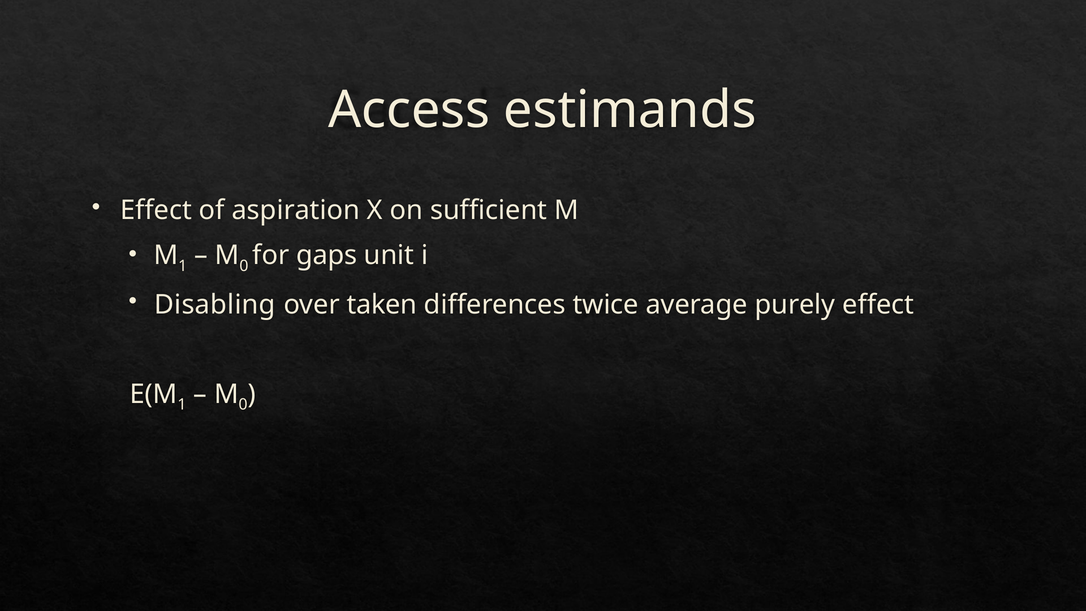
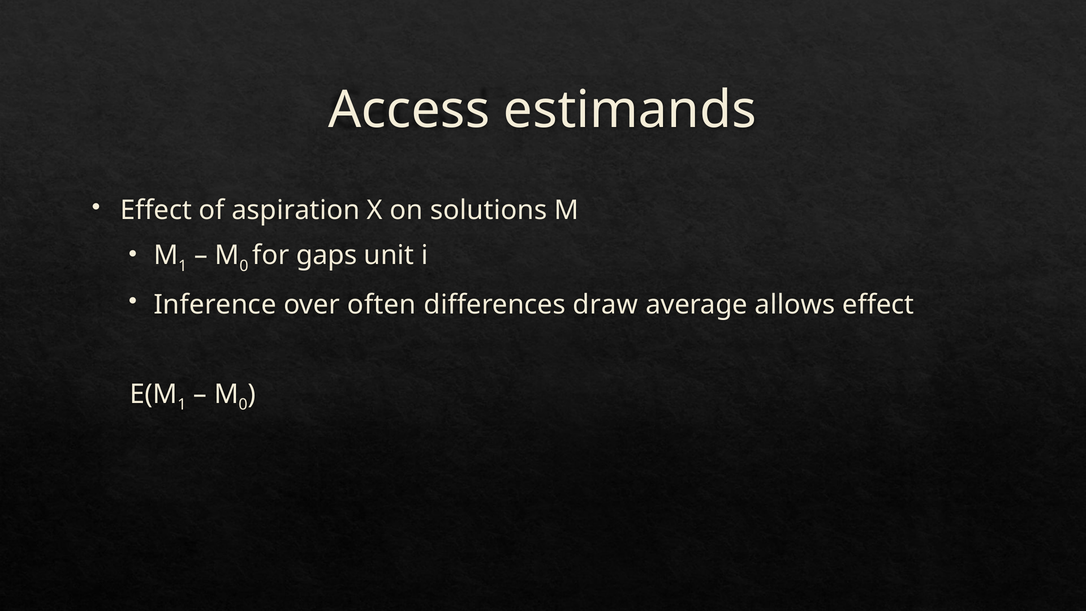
sufficient: sufficient -> solutions
Disabling: Disabling -> Inference
taken: taken -> often
twice: twice -> draw
purely: purely -> allows
